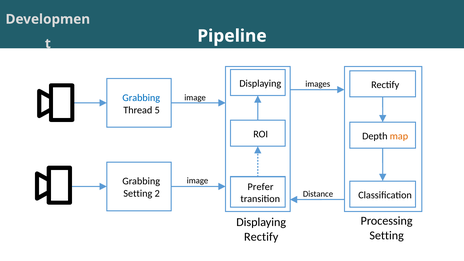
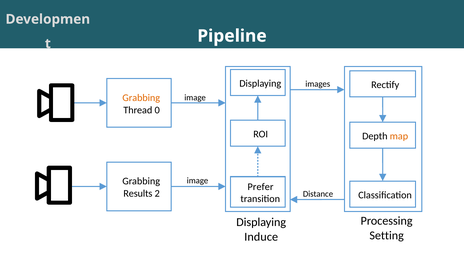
Grabbing at (141, 98) colour: blue -> orange
5: 5 -> 0
Setting at (138, 194): Setting -> Results
Rectify at (261, 237): Rectify -> Induce
